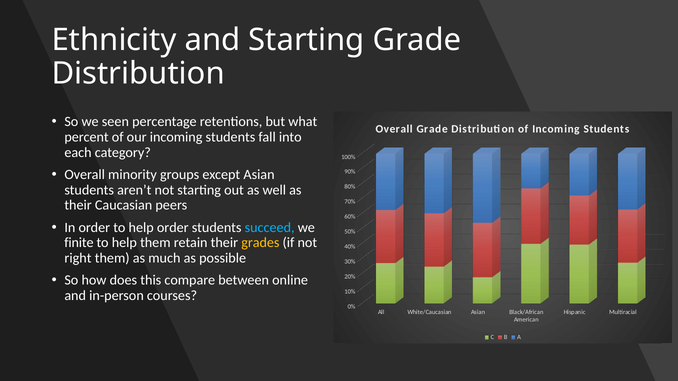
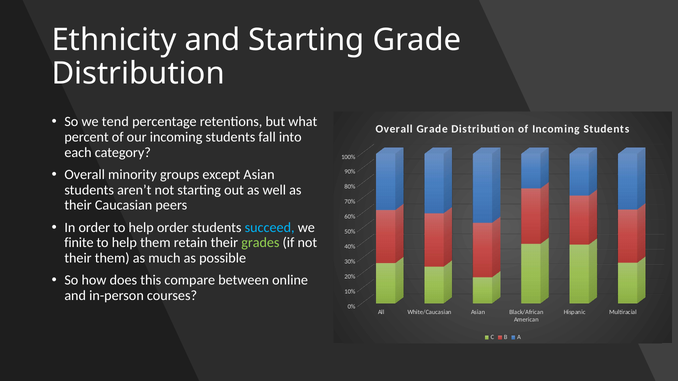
seen: seen -> tend
grades colour: yellow -> light green
right at (78, 258): right -> their
